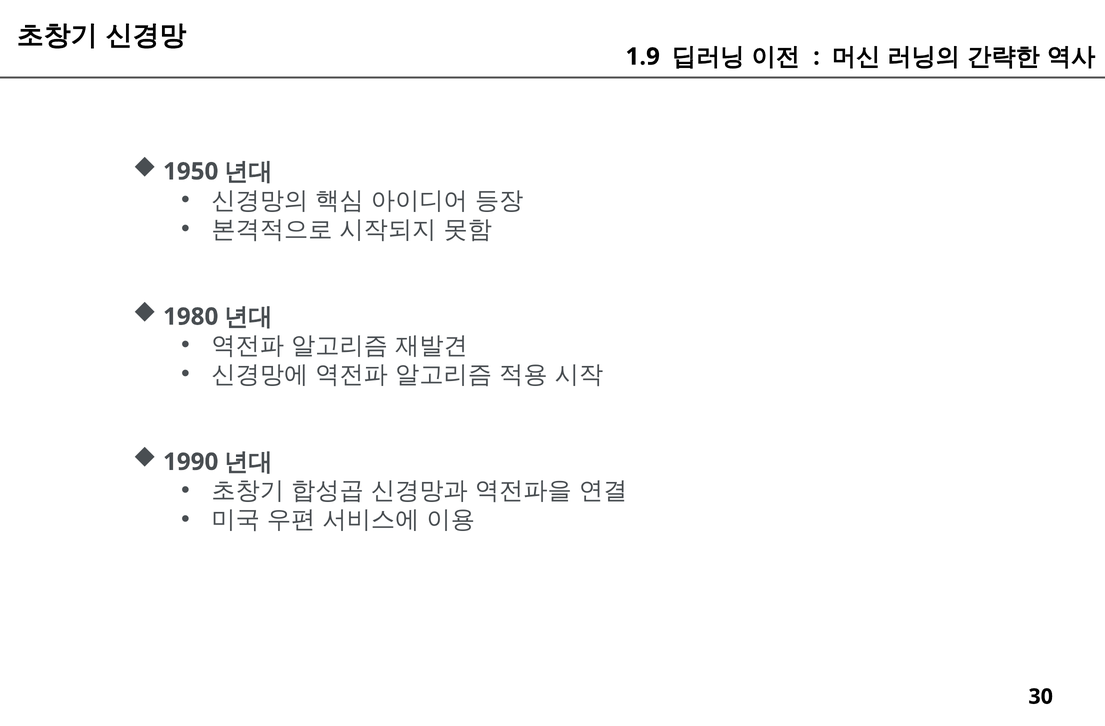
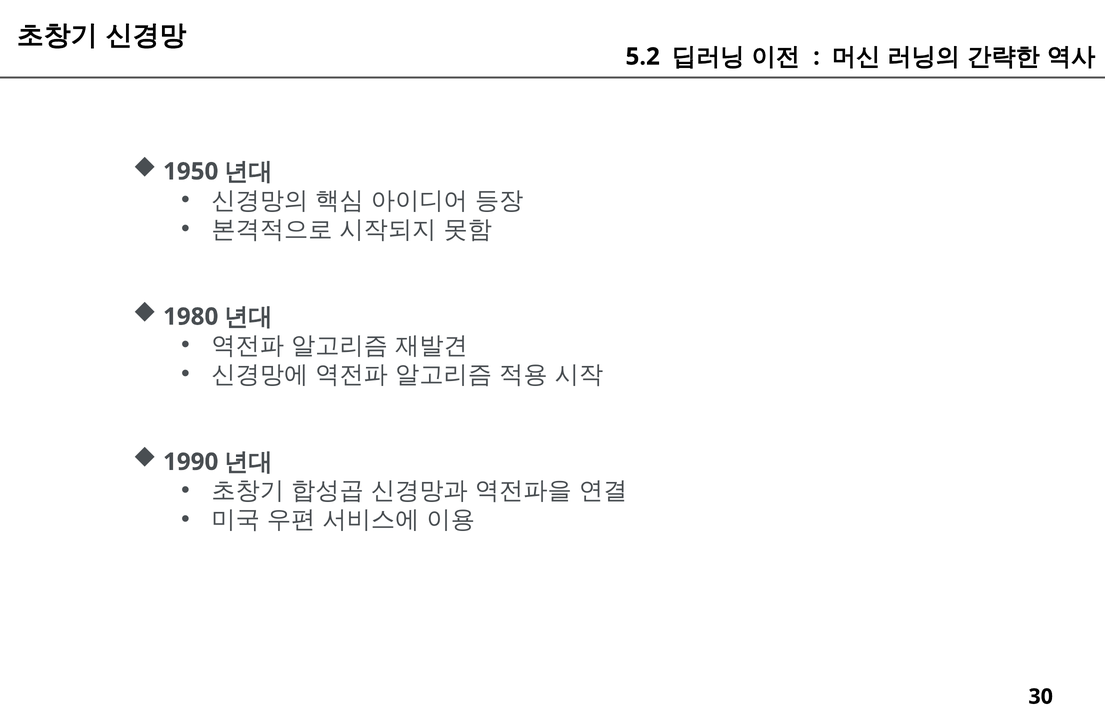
1.9: 1.9 -> 5.2
